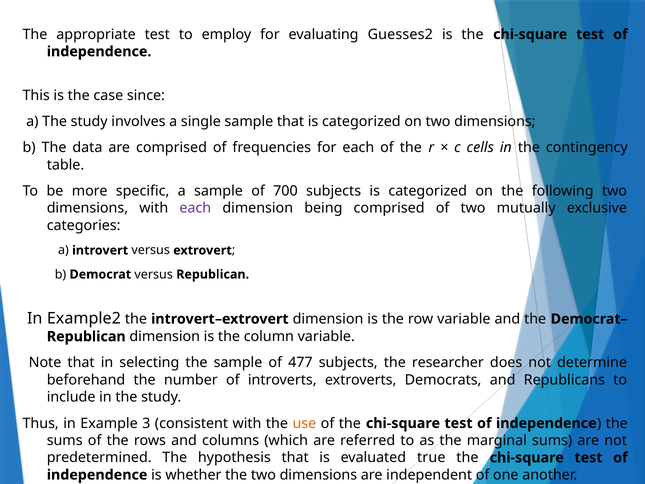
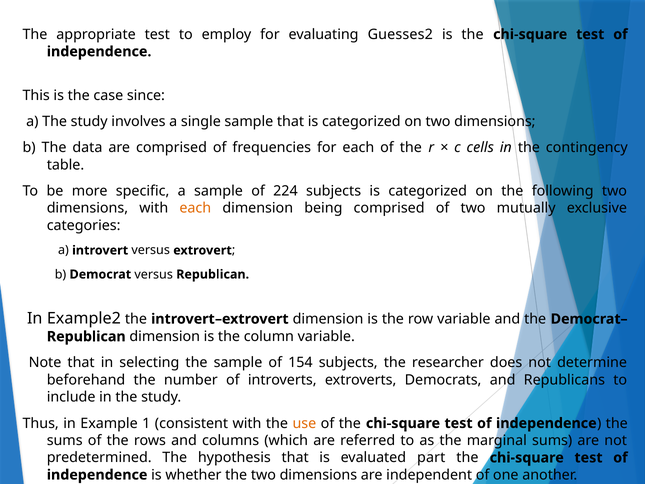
700: 700 -> 224
each at (195, 208) colour: purple -> orange
477: 477 -> 154
3: 3 -> 1
true: true -> part
